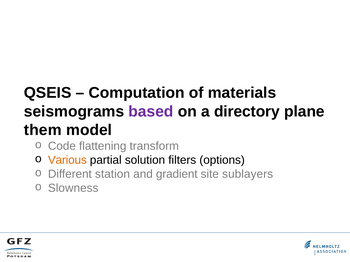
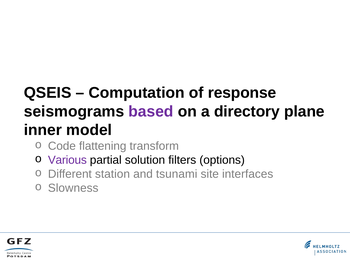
materials: materials -> response
them: them -> inner
Various colour: orange -> purple
gradient: gradient -> tsunami
sublayers: sublayers -> interfaces
